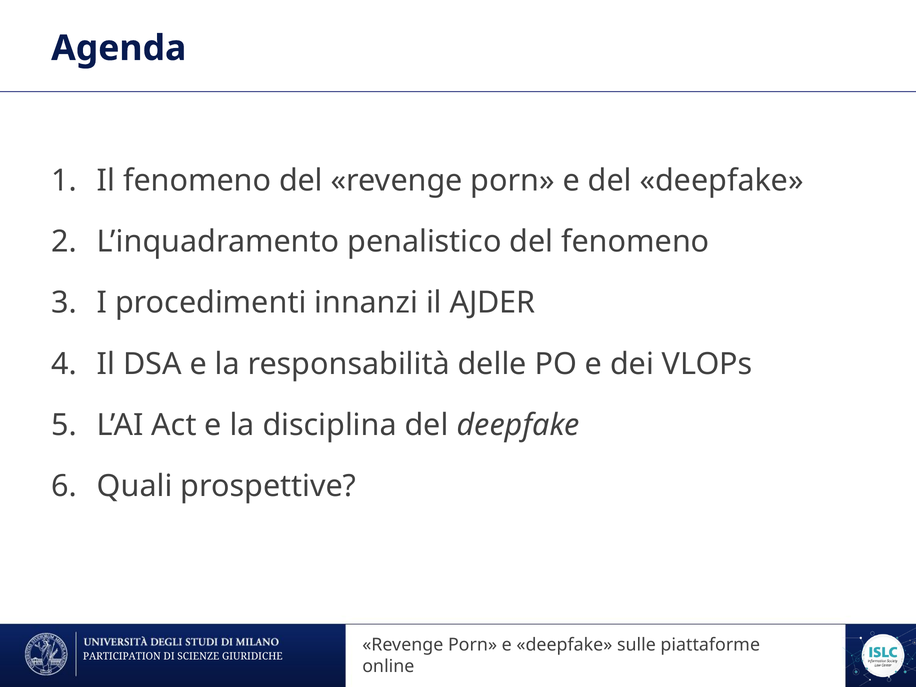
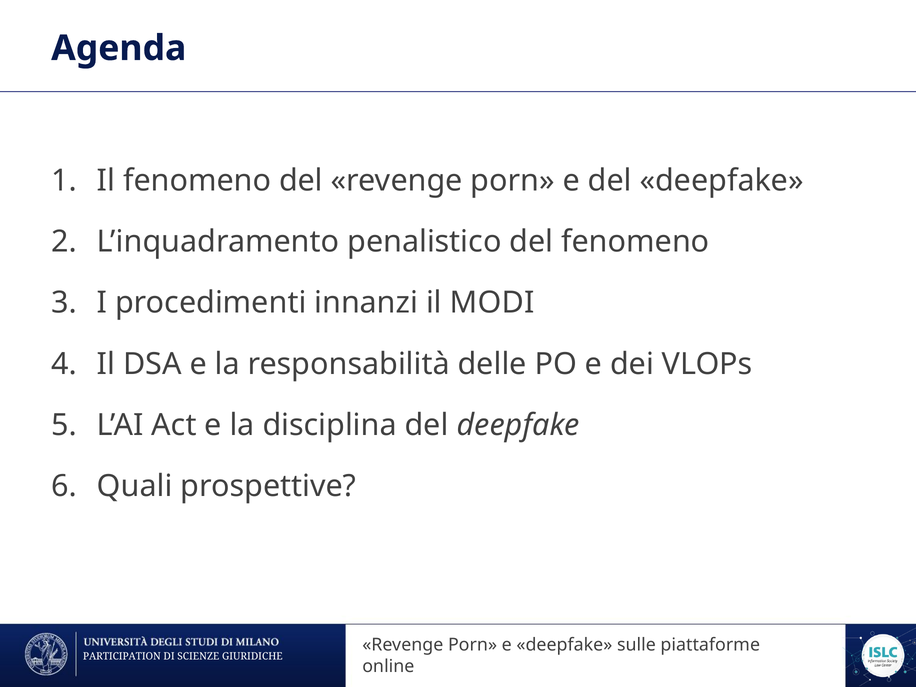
AJDER: AJDER -> MODI
